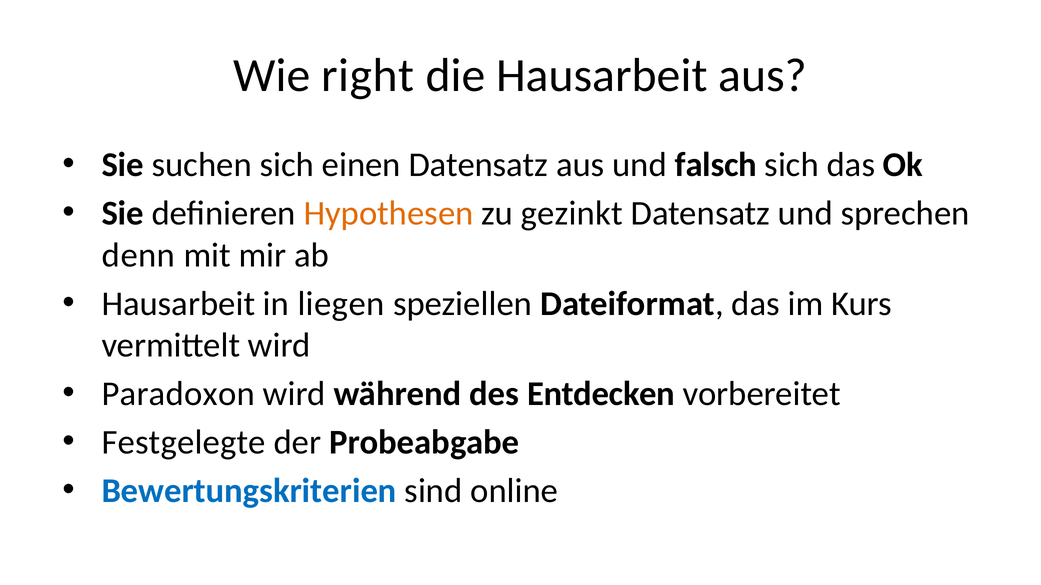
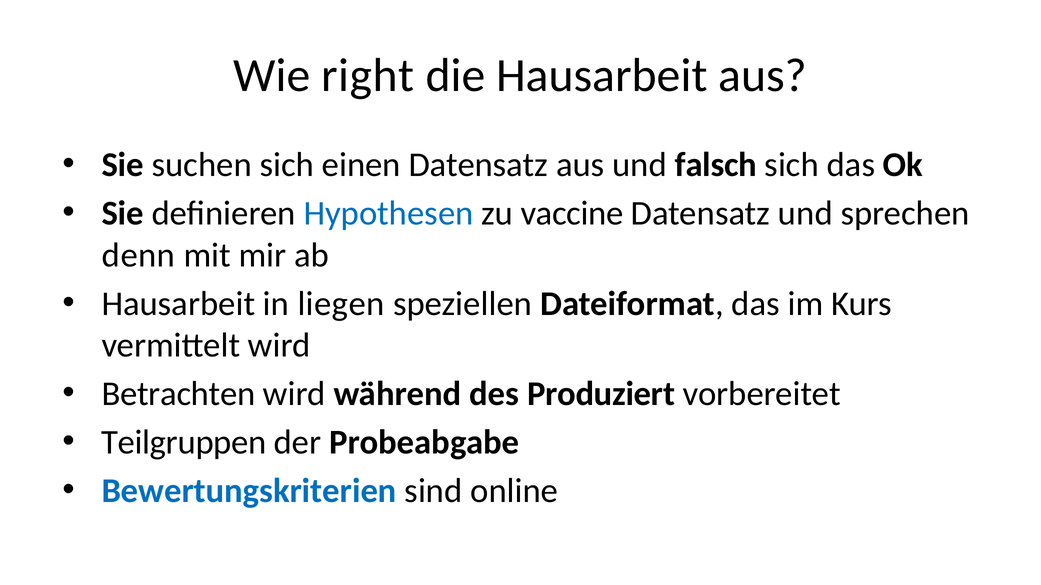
Hypothesen colour: orange -> blue
gezinkt: gezinkt -> vaccine
Paradoxon: Paradoxon -> Betrachten
Entdecken: Entdecken -> Produziert
Festgelegte: Festgelegte -> Teilgruppen
